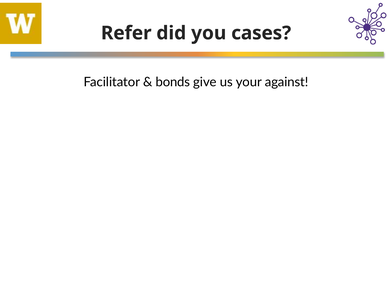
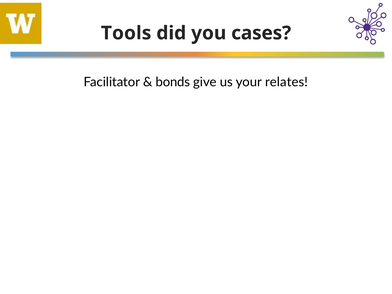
Refer: Refer -> Tools
against: against -> relates
